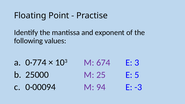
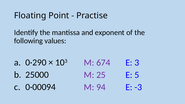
0·774: 0·774 -> 0·290
